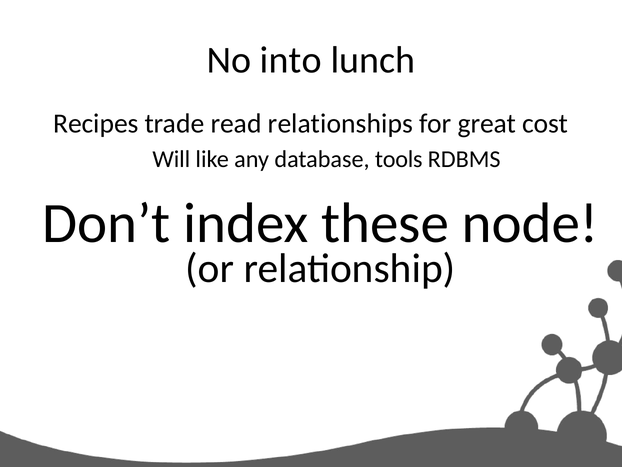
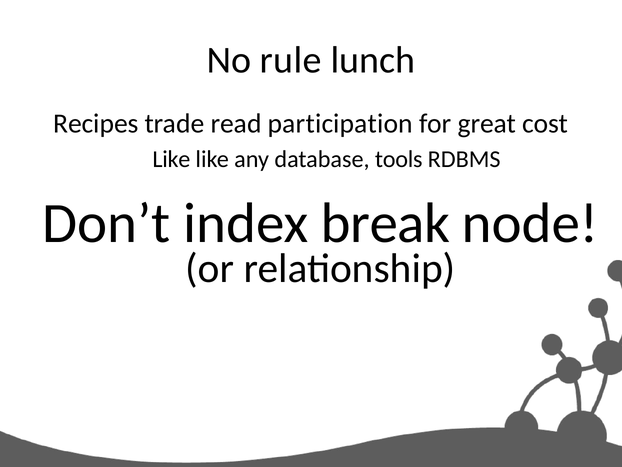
into: into -> rule
relationships: relationships -> participation
Will at (171, 159): Will -> Like
these: these -> break
